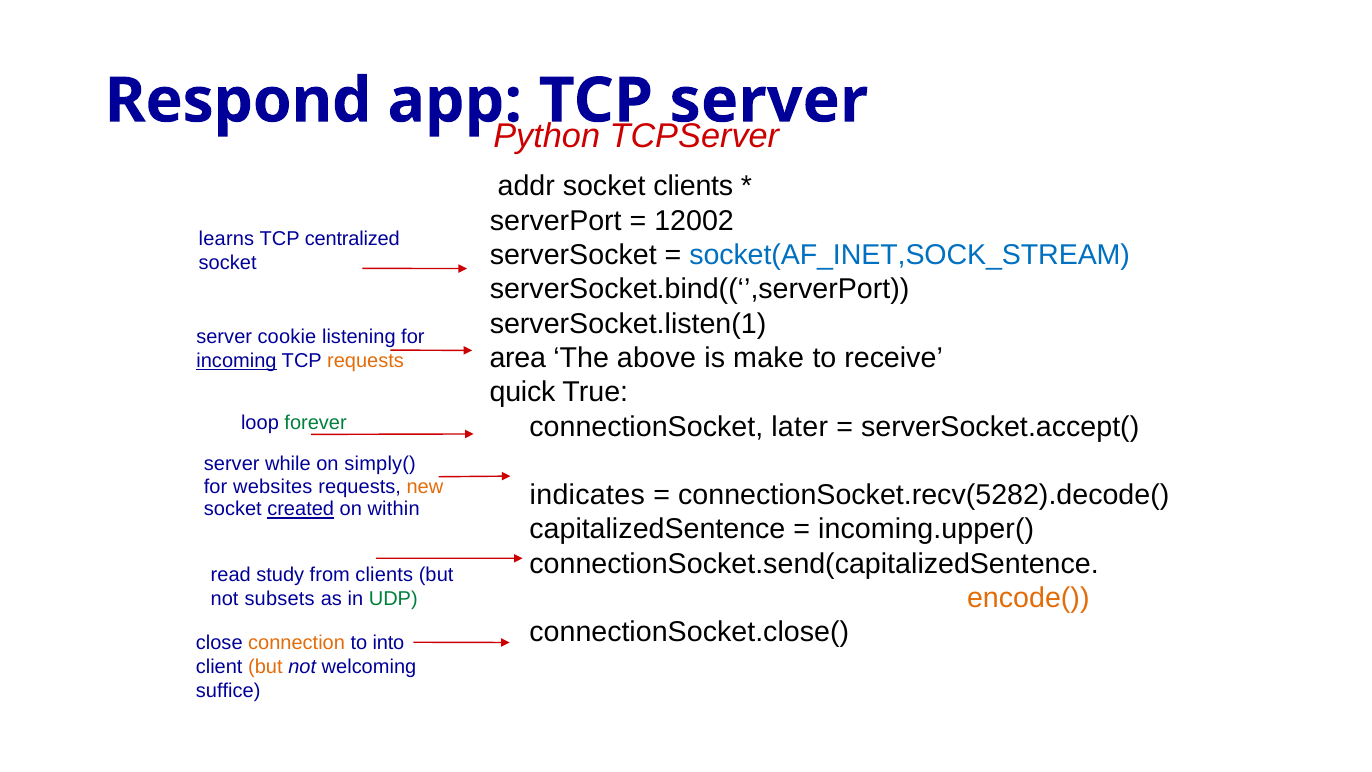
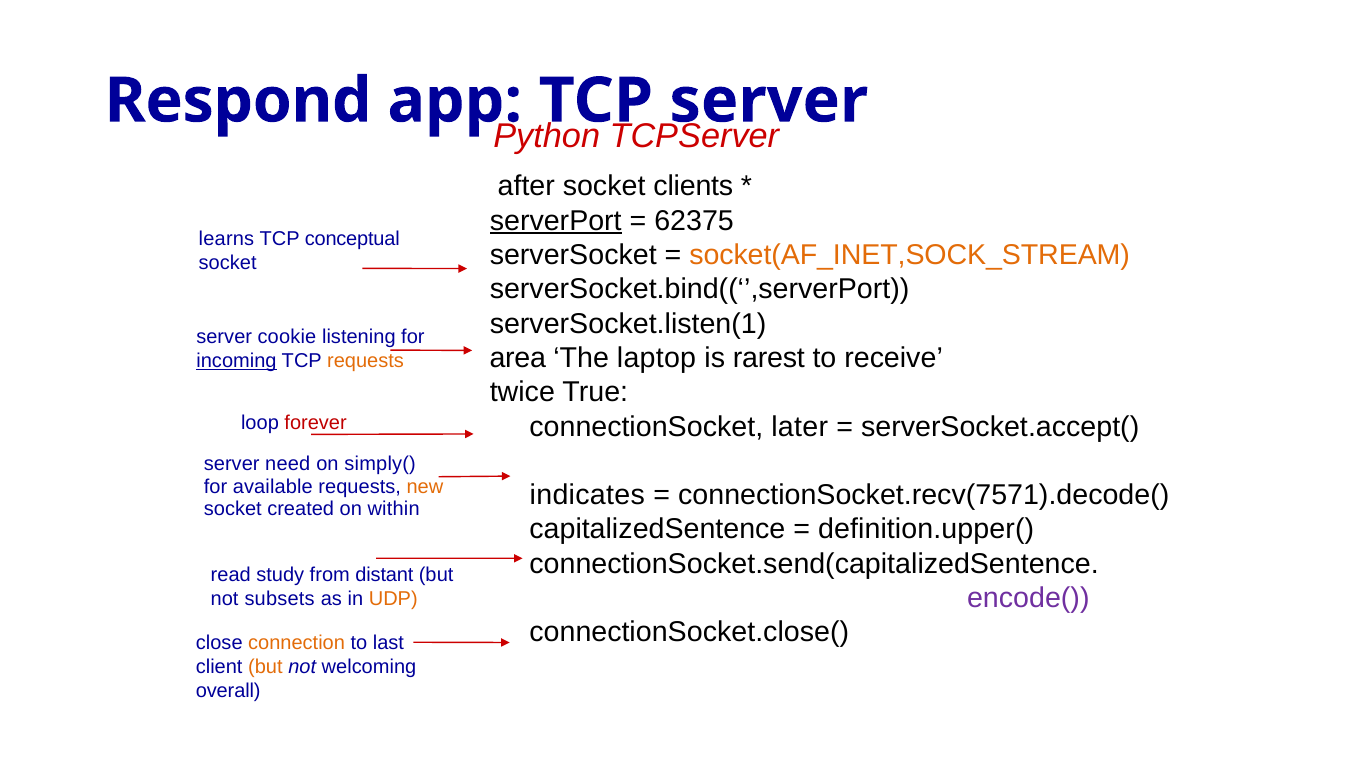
addr: addr -> after
serverPort underline: none -> present
12002: 12002 -> 62375
centralized: centralized -> conceptual
socket(AF_INET,SOCK_STREAM colour: blue -> orange
above: above -> laptop
make: make -> rarest
quick: quick -> twice
forever colour: green -> red
while: while -> need
websites: websites -> available
connectionSocket.recv(5282).decode(: connectionSocket.recv(5282).decode( -> connectionSocket.recv(7571).decode(
created underline: present -> none
incoming.upper(: incoming.upper( -> definition.upper(
from clients: clients -> distant
encode( colour: orange -> purple
UDP colour: green -> orange
into: into -> last
suffice: suffice -> overall
